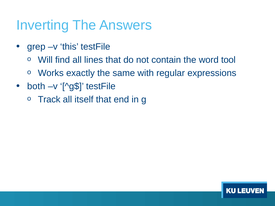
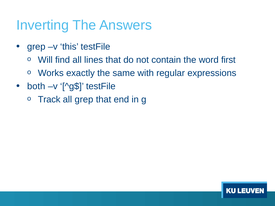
tool: tool -> first
all itself: itself -> grep
